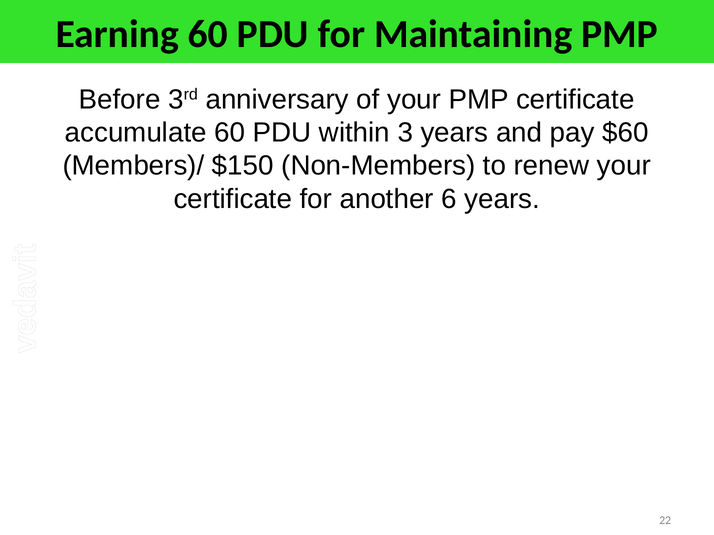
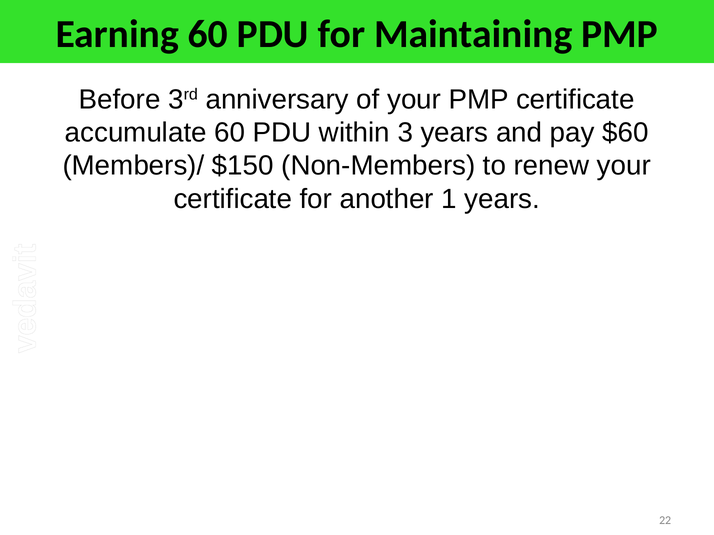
6: 6 -> 1
